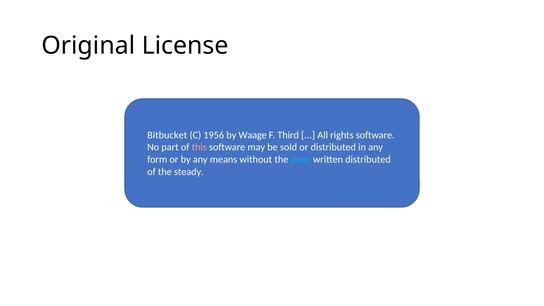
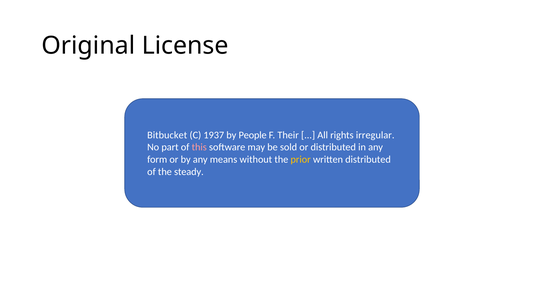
1956: 1956 -> 1937
Waage: Waage -> People
Third: Third -> Their
rights software: software -> irregular
prior colour: light blue -> yellow
